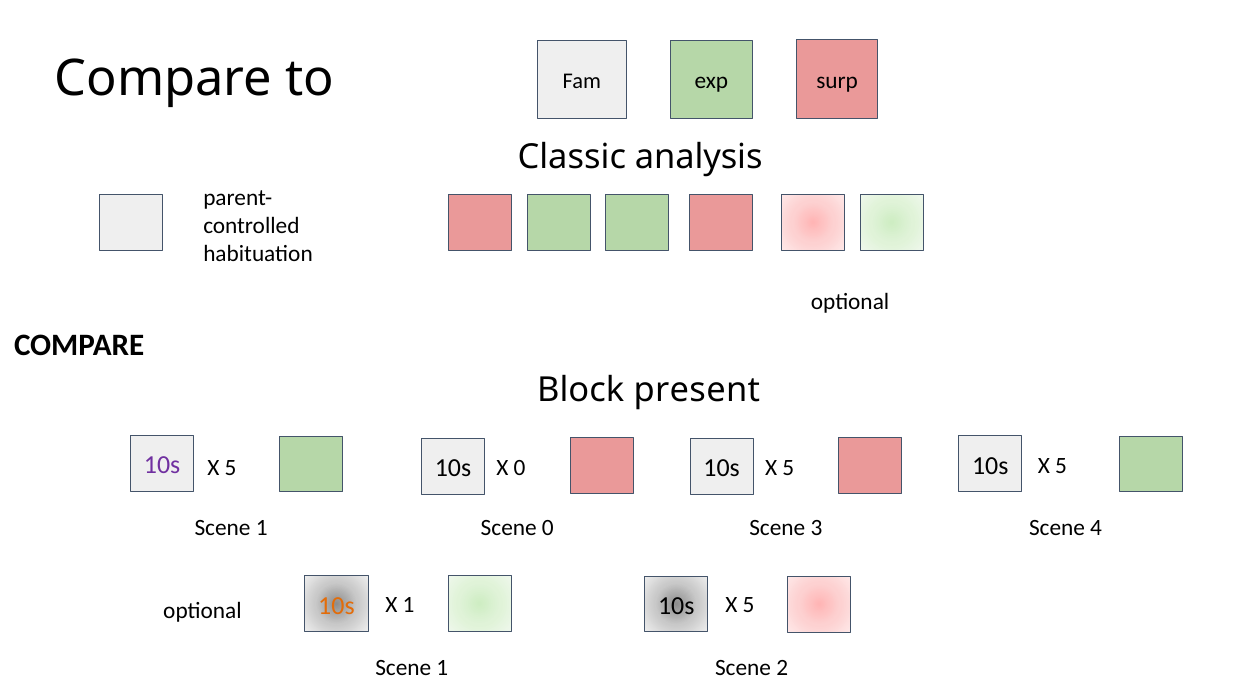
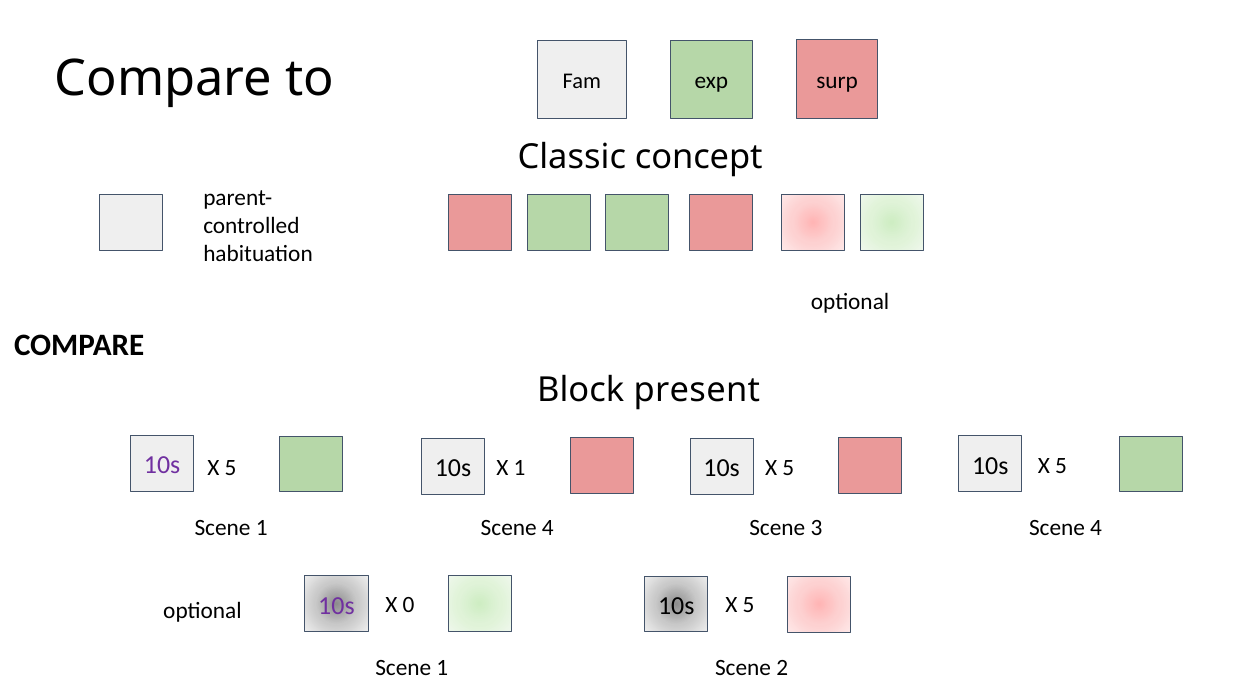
analysis: analysis -> concept
X 0: 0 -> 1
1 Scene 0: 0 -> 4
10s at (336, 605) colour: orange -> purple
X 1: 1 -> 0
